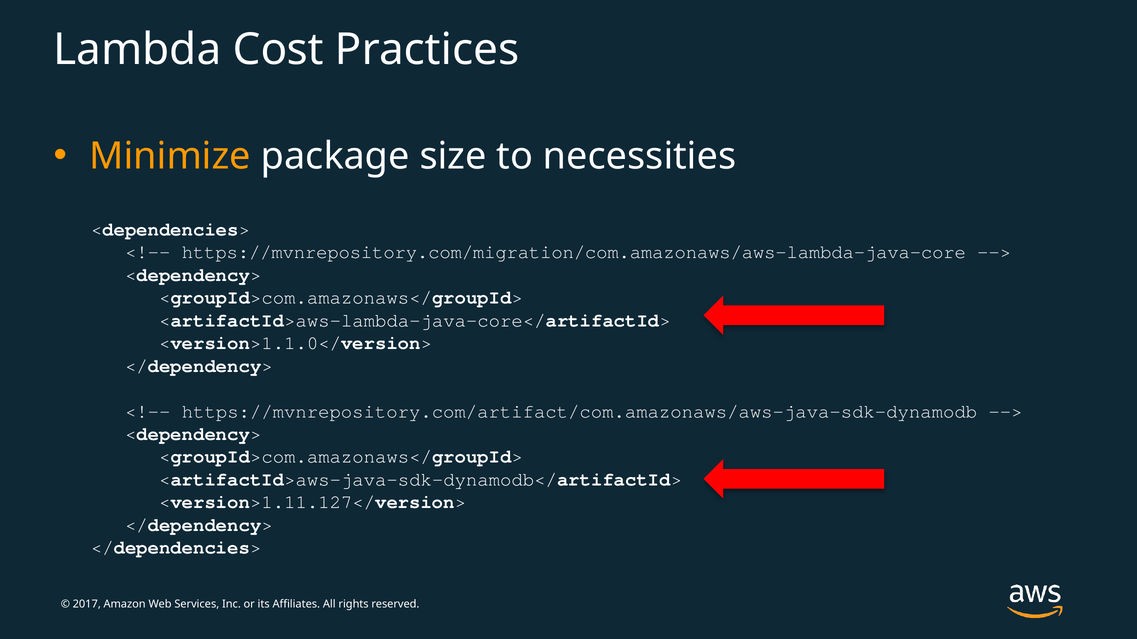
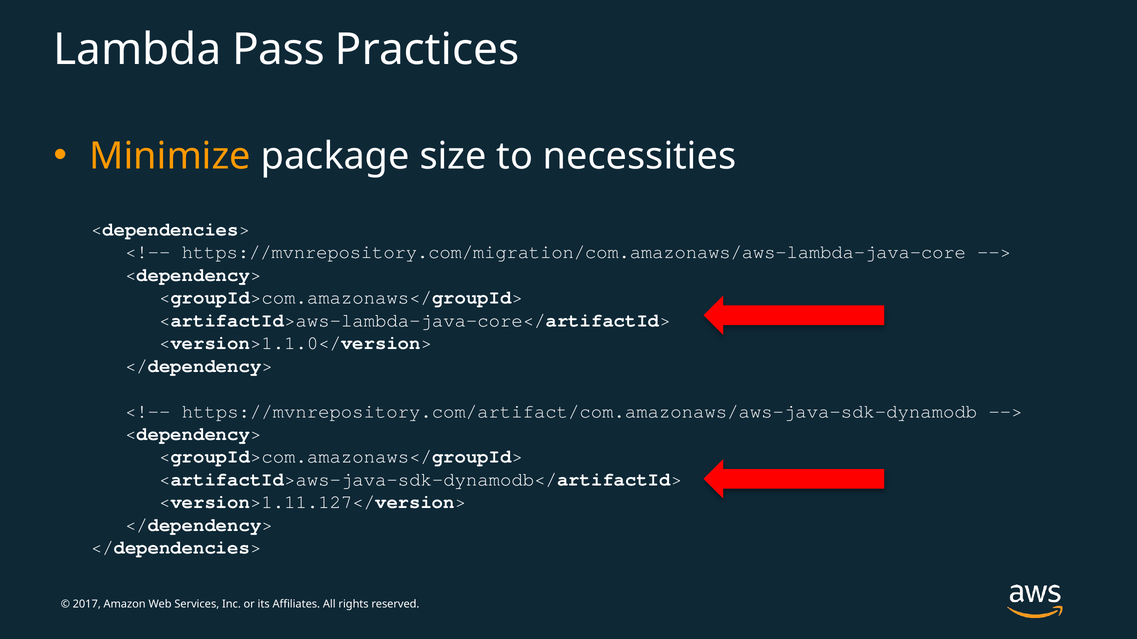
Cost: Cost -> Pass
